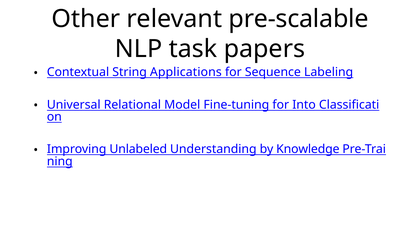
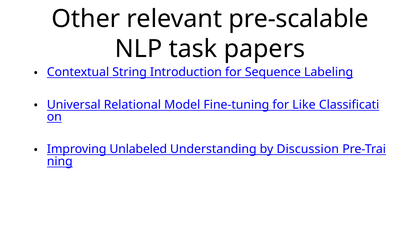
Applications: Applications -> Introduction
Into: Into -> Like
Knowledge: Knowledge -> Discussion
